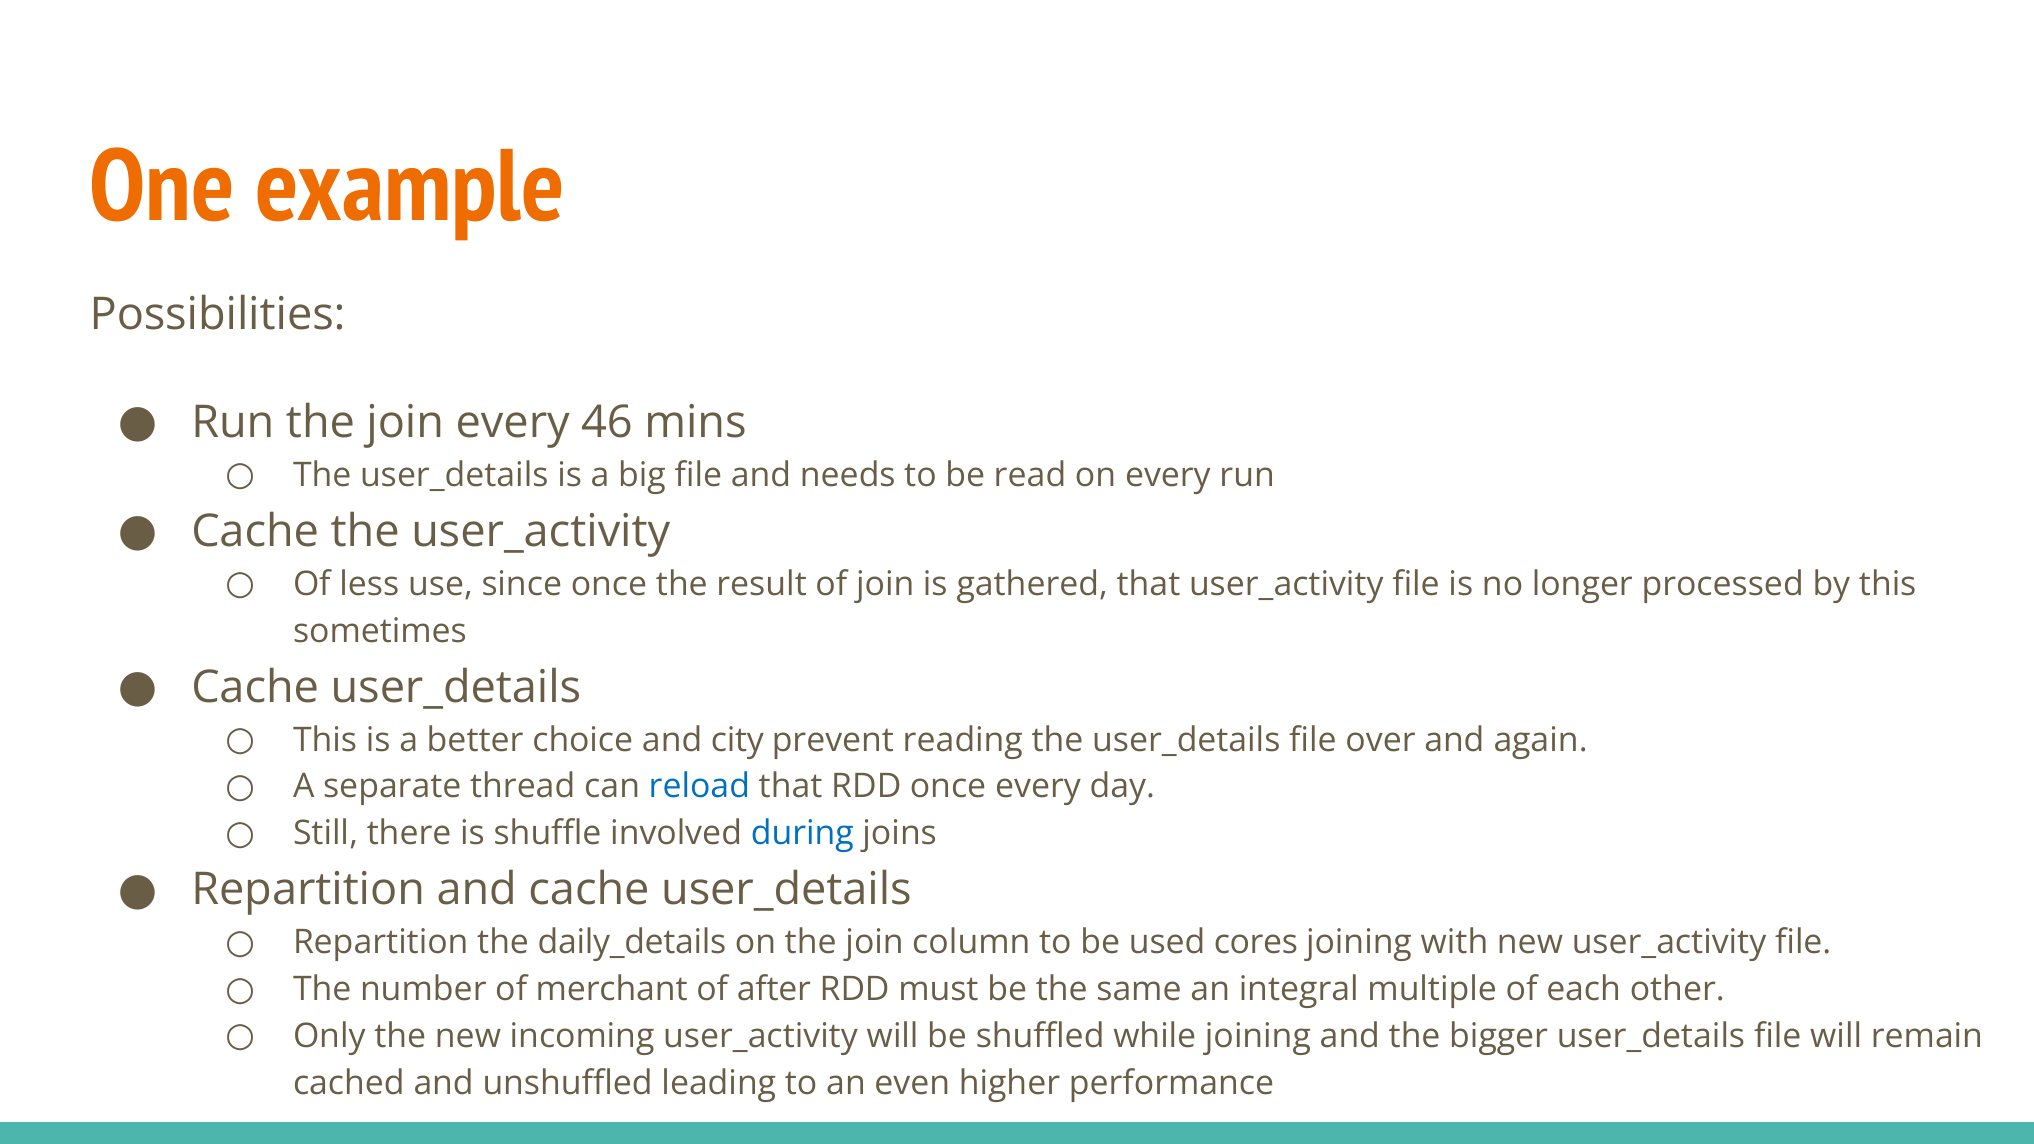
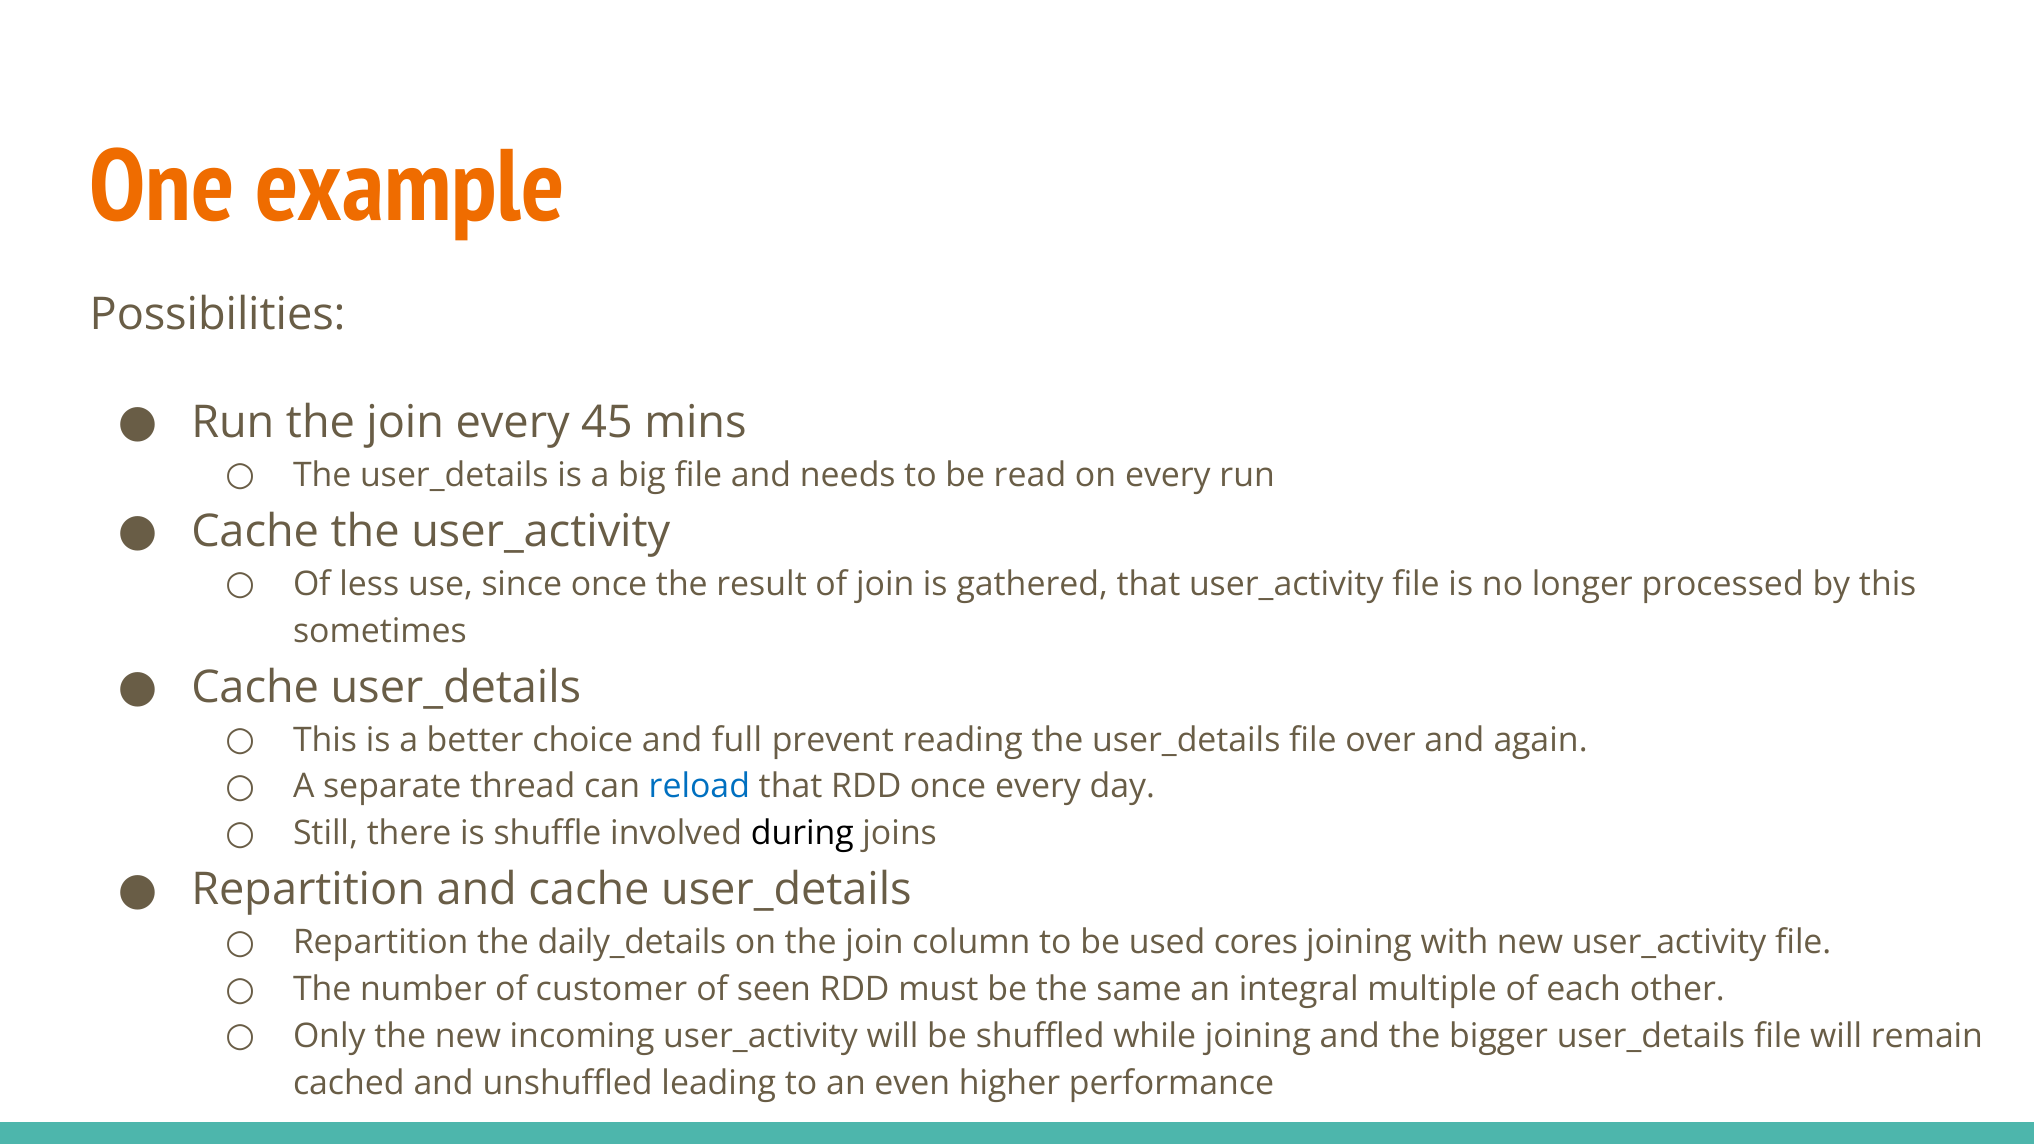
46: 46 -> 45
city: city -> full
during colour: blue -> black
merchant: merchant -> customer
after: after -> seen
